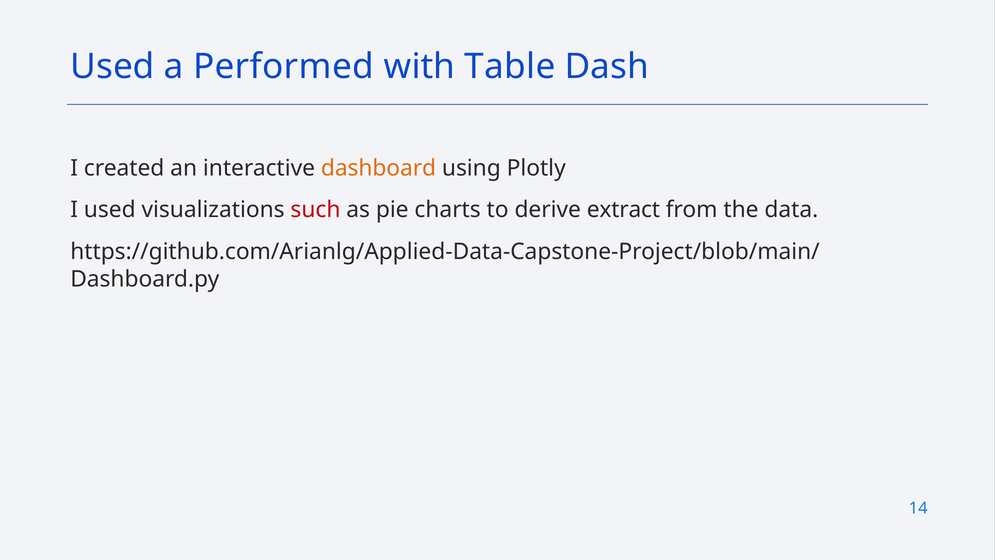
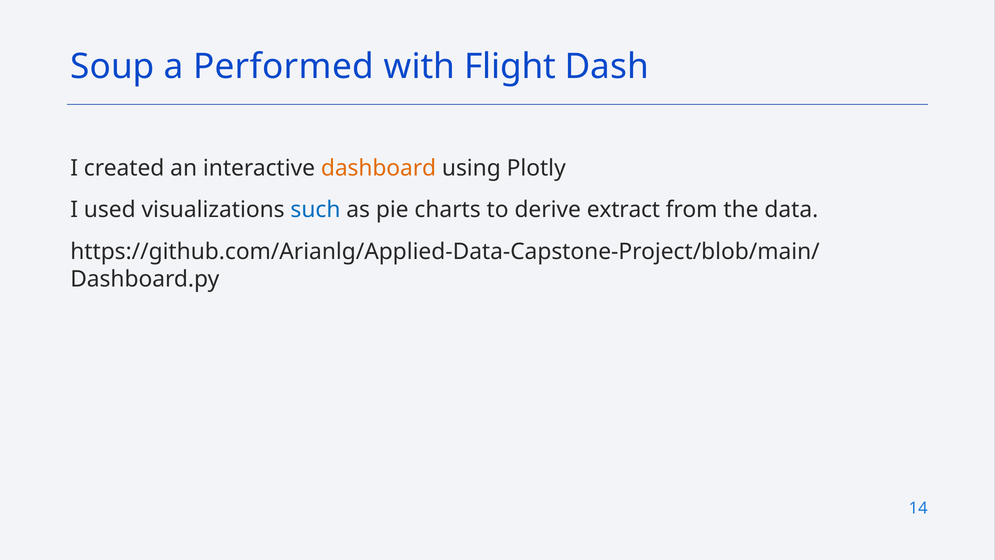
Used at (112, 66): Used -> Soup
Table: Table -> Flight
such colour: red -> blue
